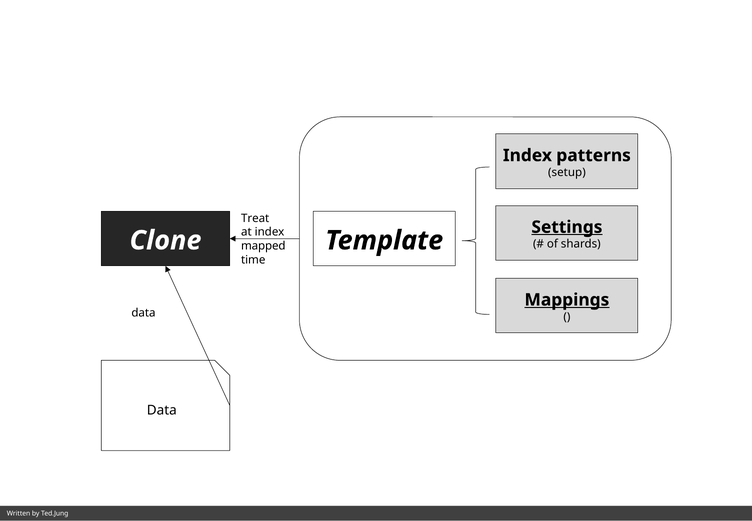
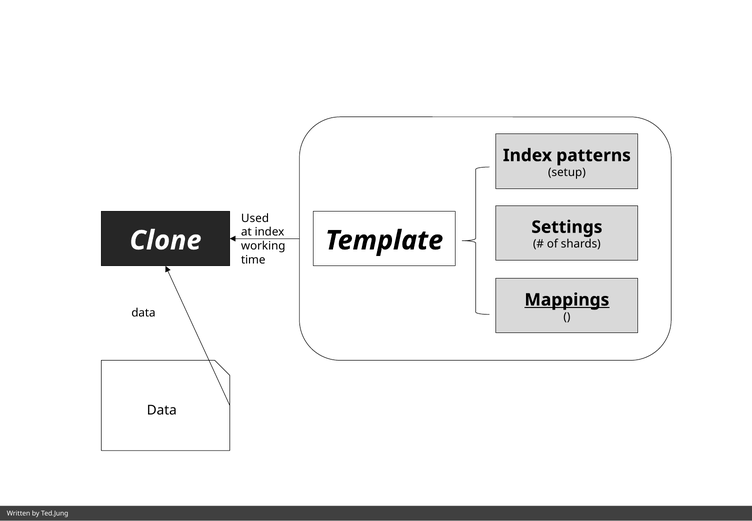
Treat: Treat -> Used
Settings underline: present -> none
mapped: mapped -> working
